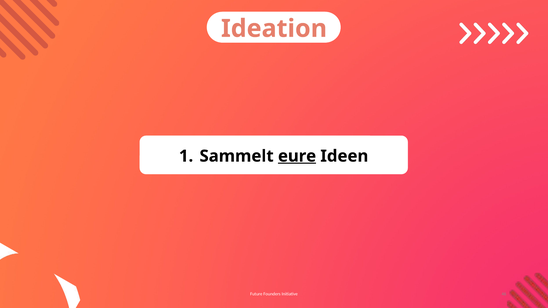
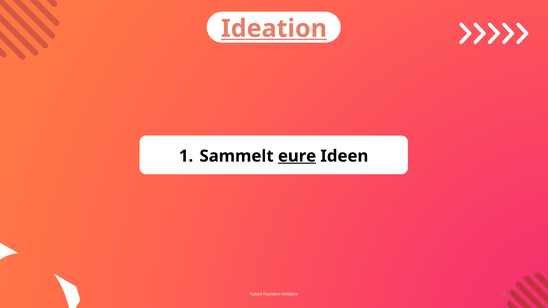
Ideation underline: none -> present
